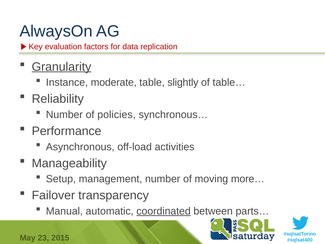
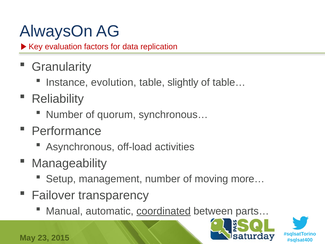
Granularity underline: present -> none
moderate: moderate -> evolution
policies: policies -> quorum
